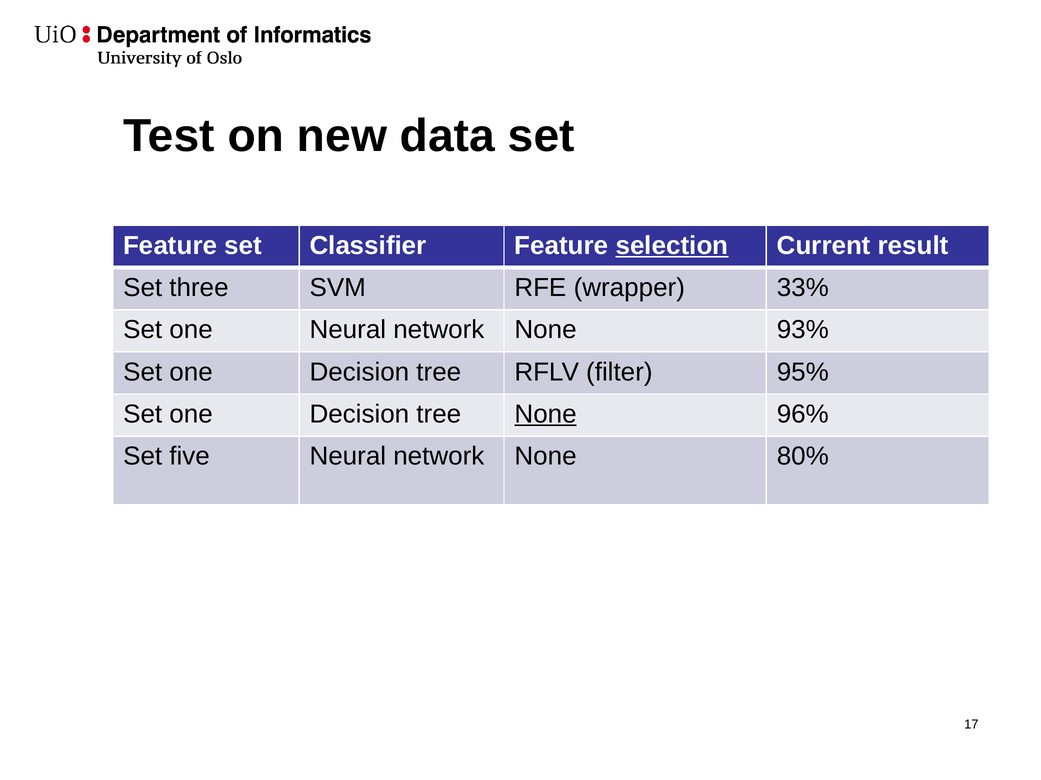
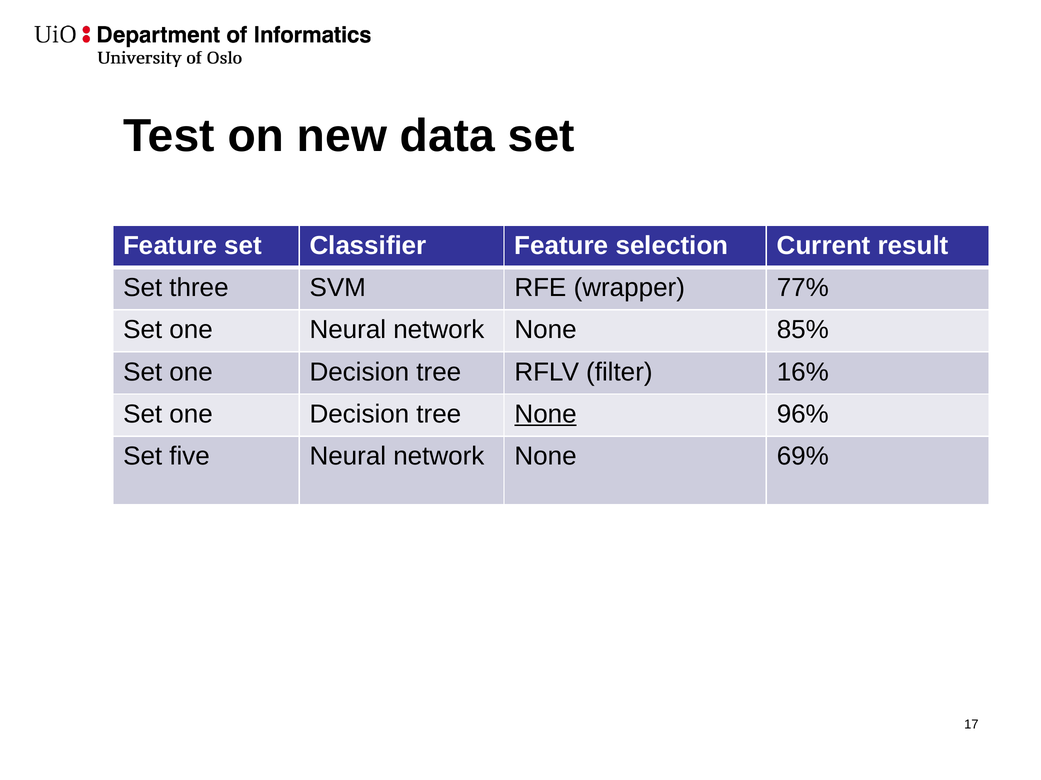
selection underline: present -> none
33%: 33% -> 77%
93%: 93% -> 85%
95%: 95% -> 16%
80%: 80% -> 69%
